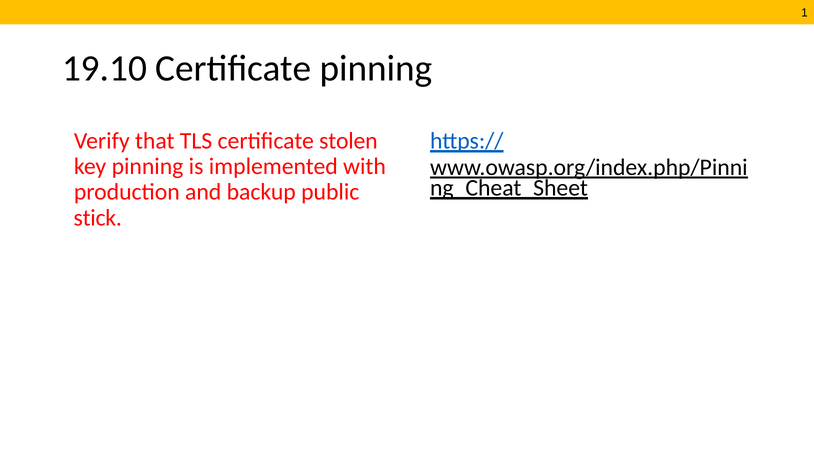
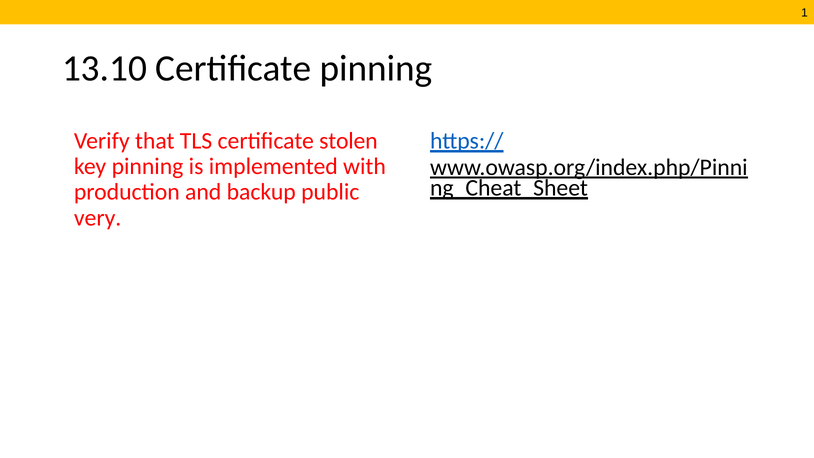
19.10: 19.10 -> 13.10
stick: stick -> very
